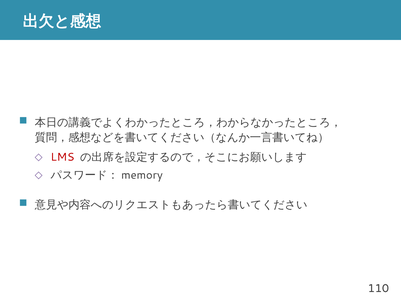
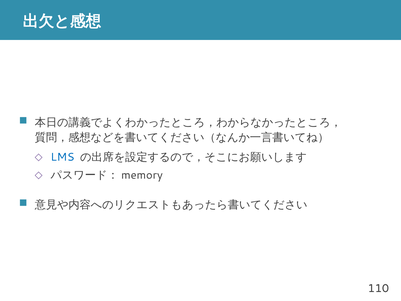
LMS colour: red -> blue
